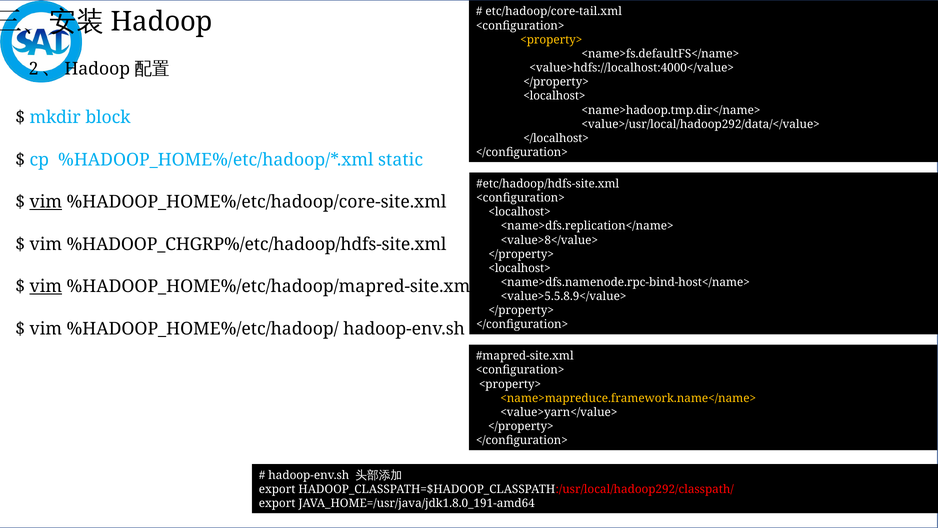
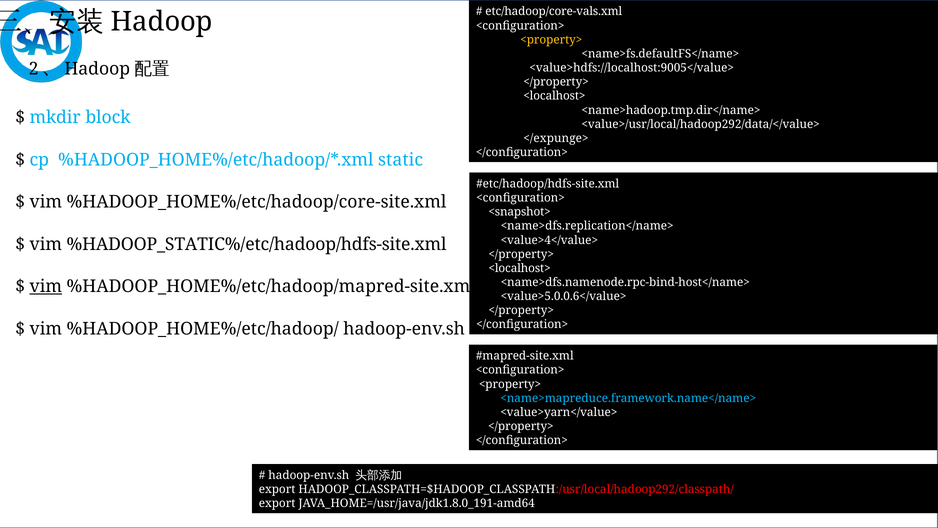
etc/hadoop/core-tail.xml: etc/hadoop/core-tail.xml -> etc/hadoop/core-vals.xml
<value>hdfs://localhost:4000</value>: <value>hdfs://localhost:4000</value> -> <value>hdfs://localhost:9005</value>
</localhost>: </localhost> -> </expunge>
vim at (46, 202) underline: present -> none
<localhost> at (520, 212): <localhost> -> <snapshot>
<value>8</value>: <value>8</value> -> <value>4</value>
%HADOOP_CHGRP%/etc/hadoop/hdfs-site.xml: %HADOOP_CHGRP%/etc/hadoop/hdfs-site.xml -> %HADOOP_STATIC%/etc/hadoop/hdfs-site.xml
<value>5.5.8.9</value>: <value>5.5.8.9</value> -> <value>5.0.0.6</value>
<name>mapreduce.framework.name</name> colour: yellow -> light blue
